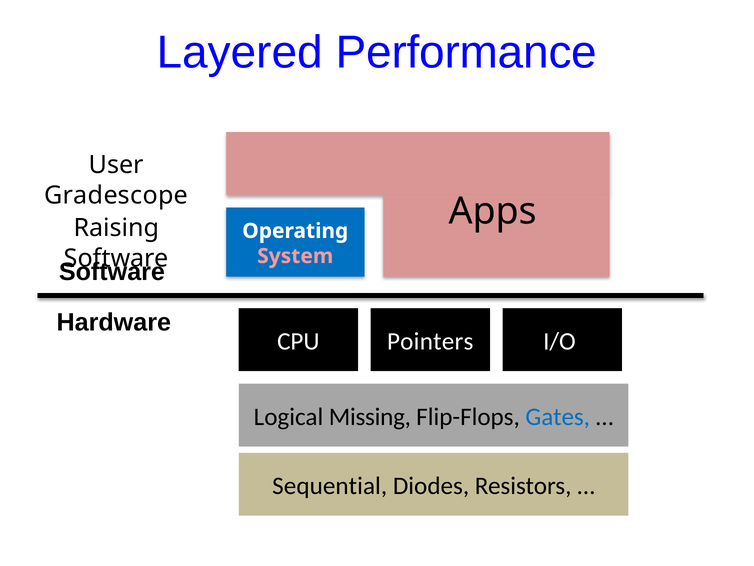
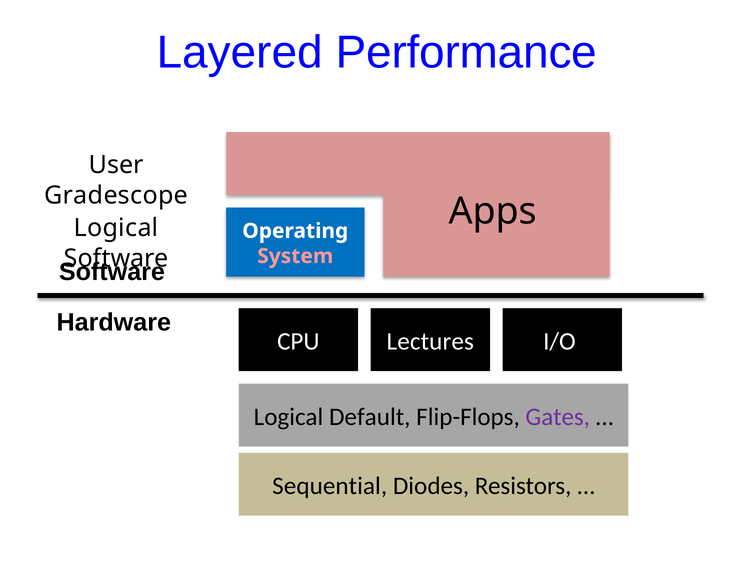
Raising at (116, 228): Raising -> Logical
Pointers: Pointers -> Lectures
Missing: Missing -> Default
Gates colour: blue -> purple
